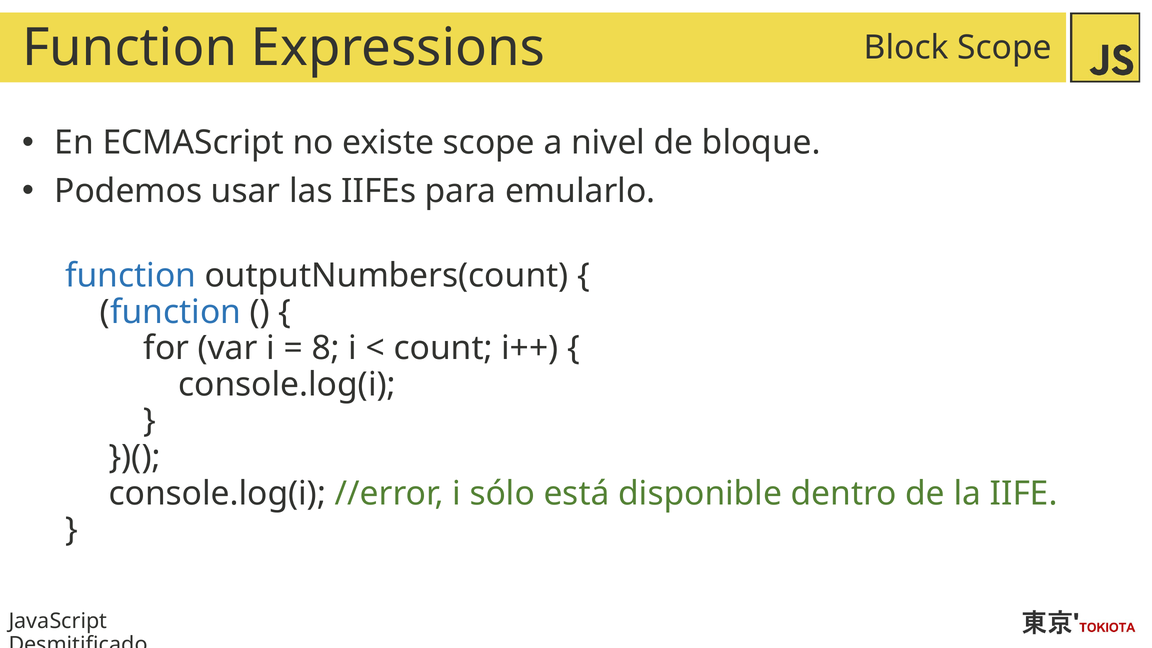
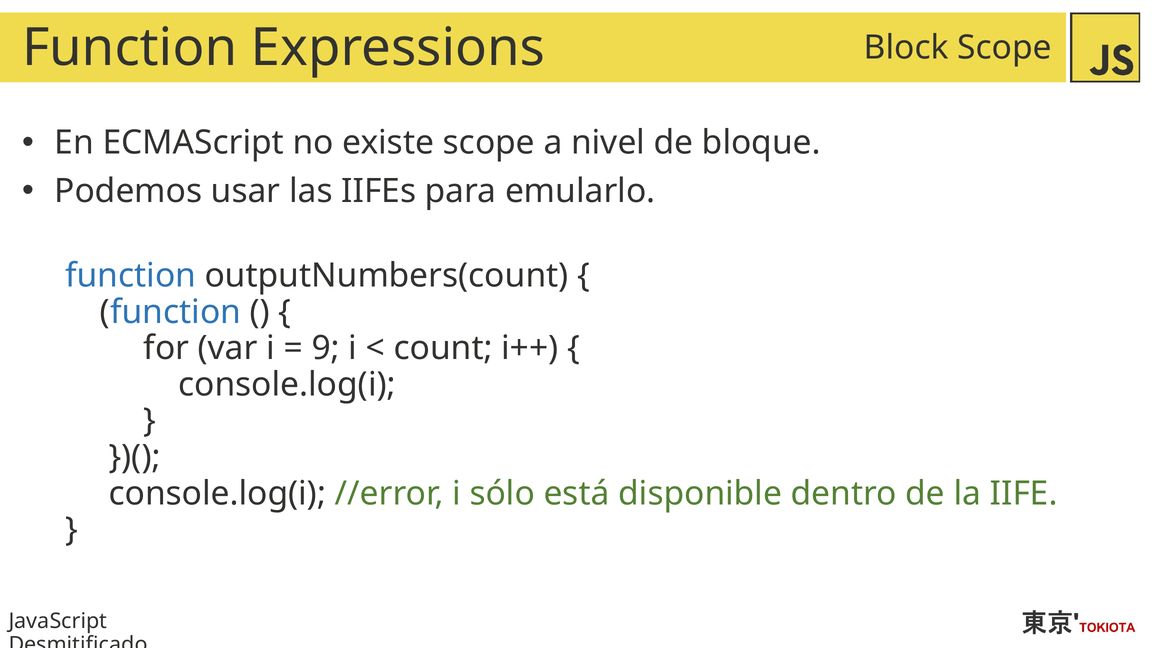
8: 8 -> 9
